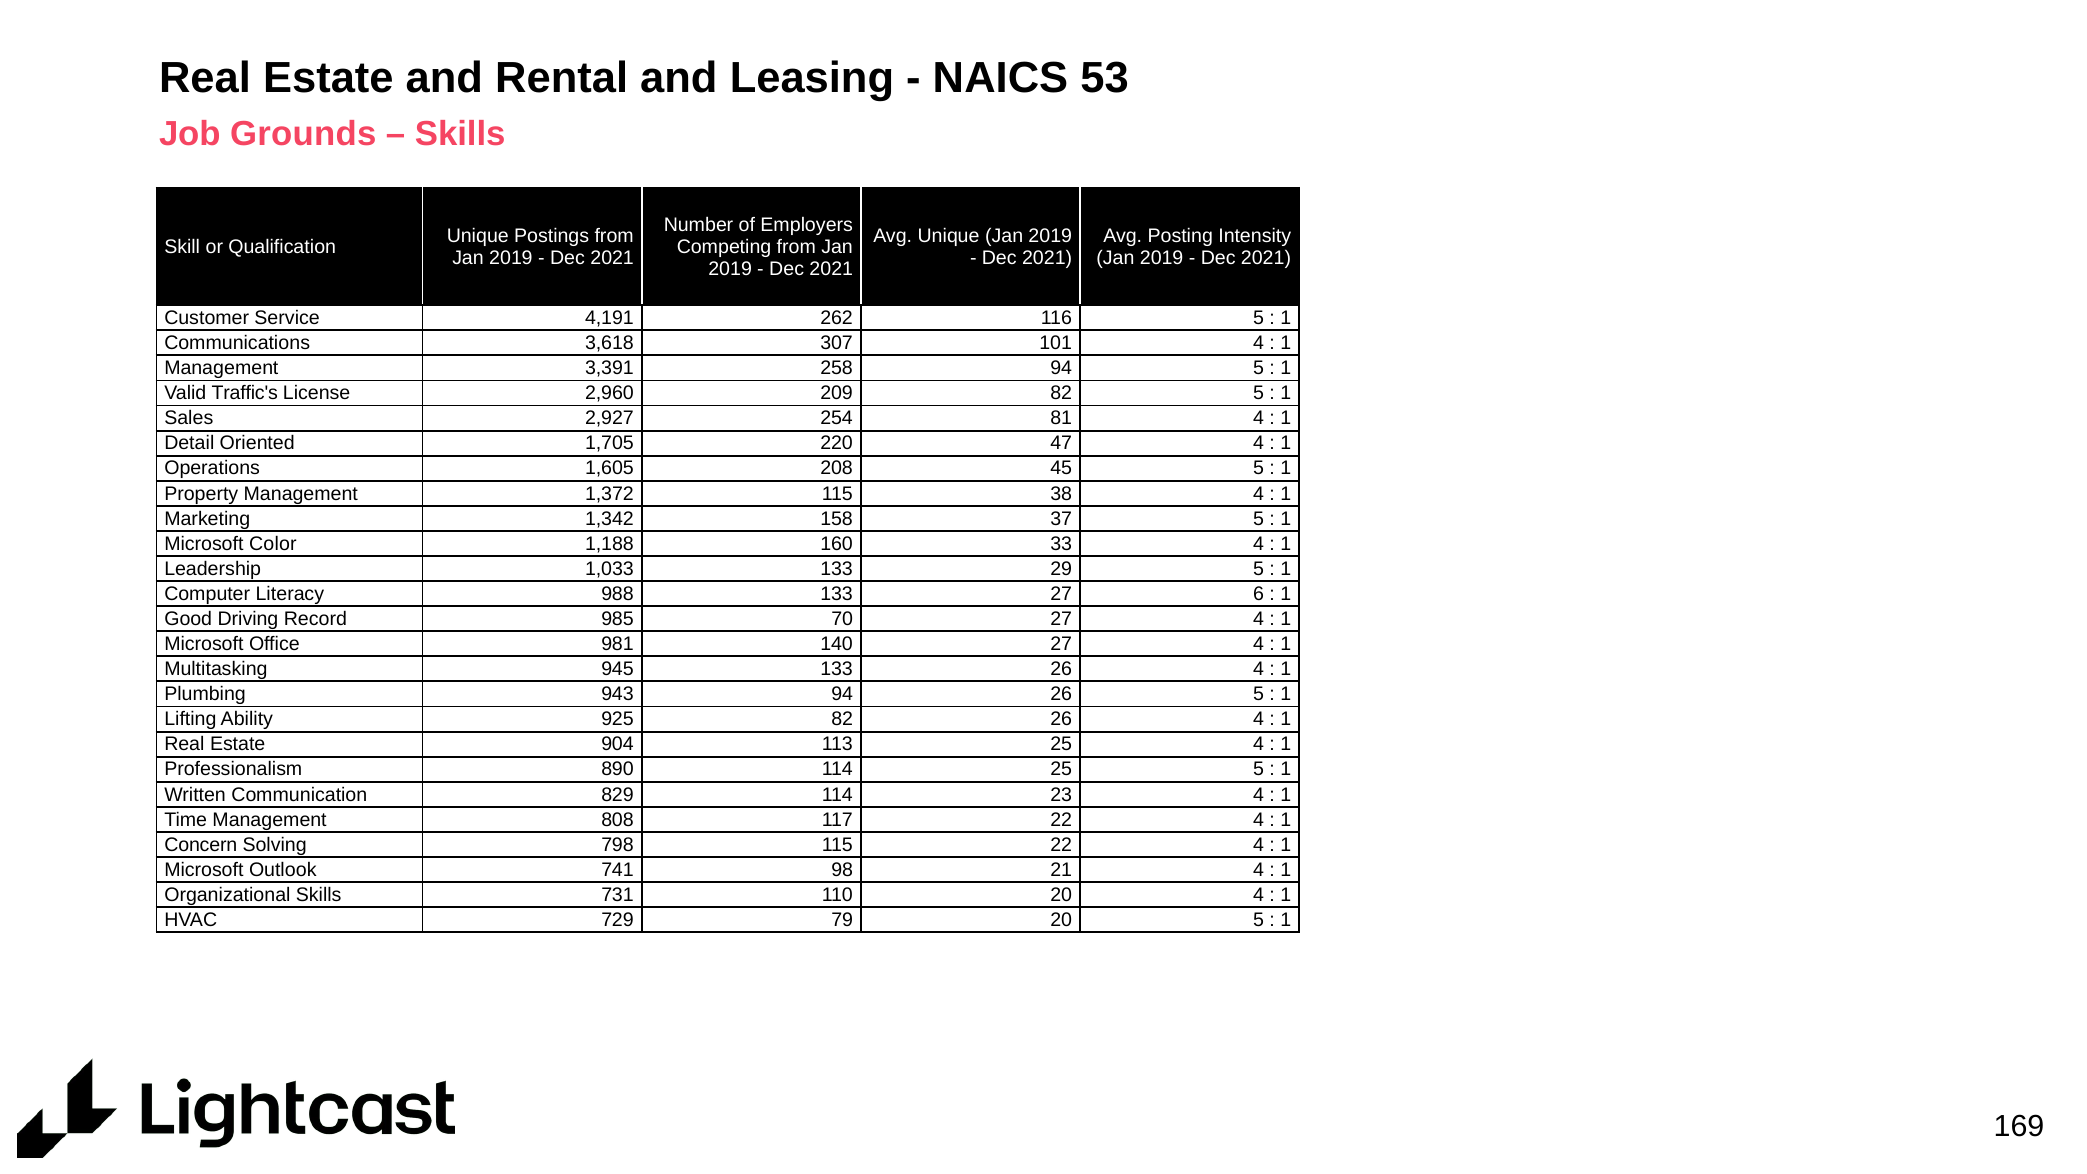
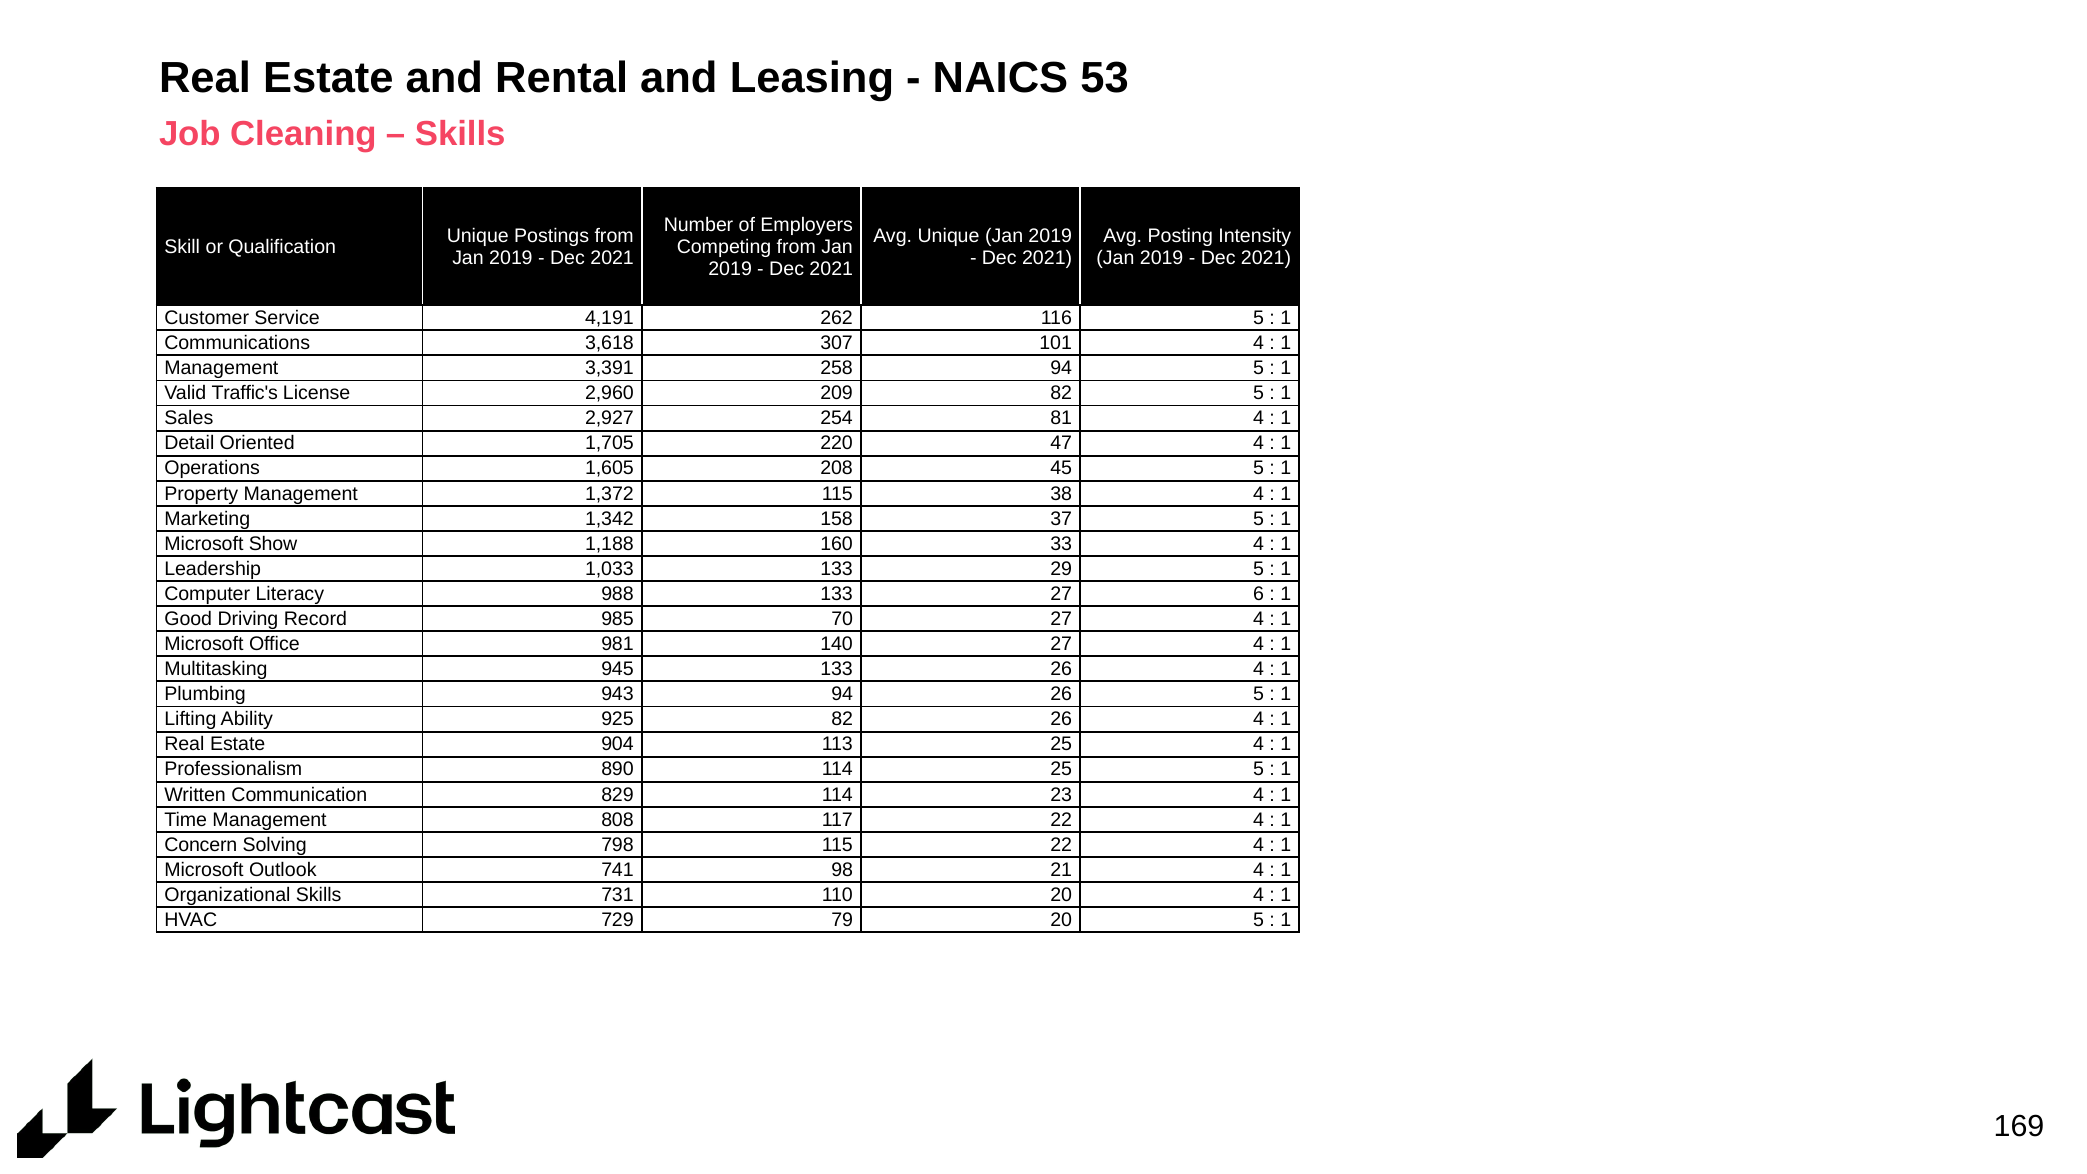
Grounds: Grounds -> Cleaning
Color: Color -> Show
